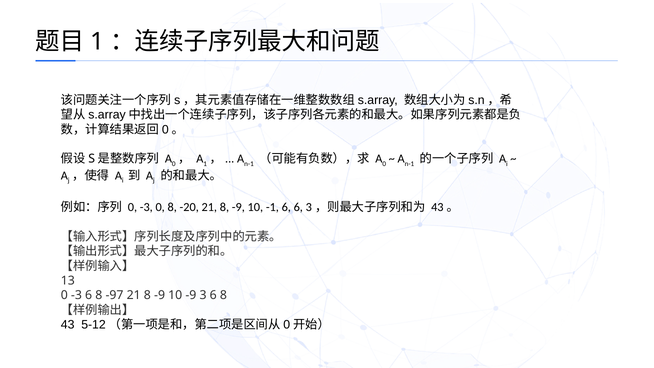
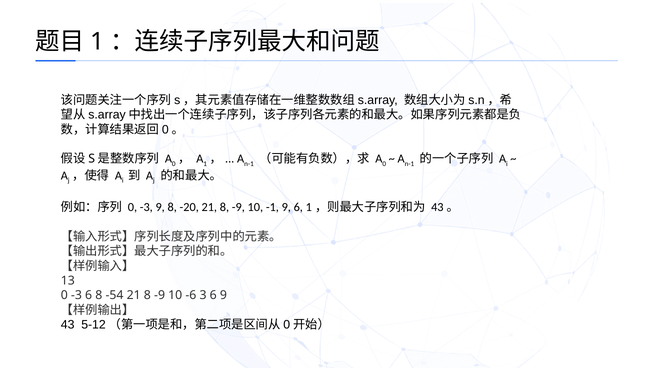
-3 0: 0 -> 9
-1 6: 6 -> 9
6 3: 3 -> 1
-97: -97 -> -54
10 -9: -9 -> -6
3 6 8: 8 -> 9
